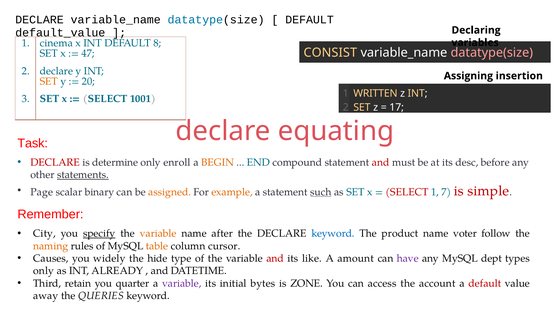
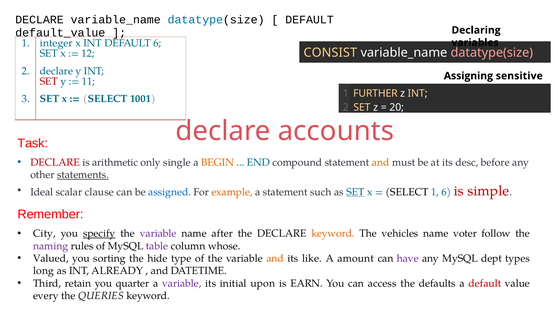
cinema: cinema -> integer
DEFAULT 8: 8 -> 6
47: 47 -> 12
insertion: insertion -> sensitive
SET at (49, 81) colour: orange -> red
20: 20 -> 11
WRITTEN: WRITTEN -> FURTHER
17: 17 -> 20
equating: equating -> accounts
determine: determine -> arithmetic
enroll: enroll -> single
and at (381, 162) colour: red -> orange
Page: Page -> Ideal
binary: binary -> clause
assigned colour: orange -> blue
such underline: present -> none
SET at (356, 192) underline: none -> present
SELECT at (407, 192) colour: red -> black
1 7: 7 -> 6
variable at (158, 234) colour: orange -> purple
keyword at (333, 234) colour: blue -> orange
product: product -> vehicles
naming colour: orange -> purple
table colour: orange -> purple
cursor: cursor -> whose
Causes: Causes -> Valued
widely: widely -> sorting
and at (275, 258) colour: red -> orange
only at (44, 271): only -> long
bytes: bytes -> upon
ZONE: ZONE -> EARN
account: account -> defaults
away: away -> every
